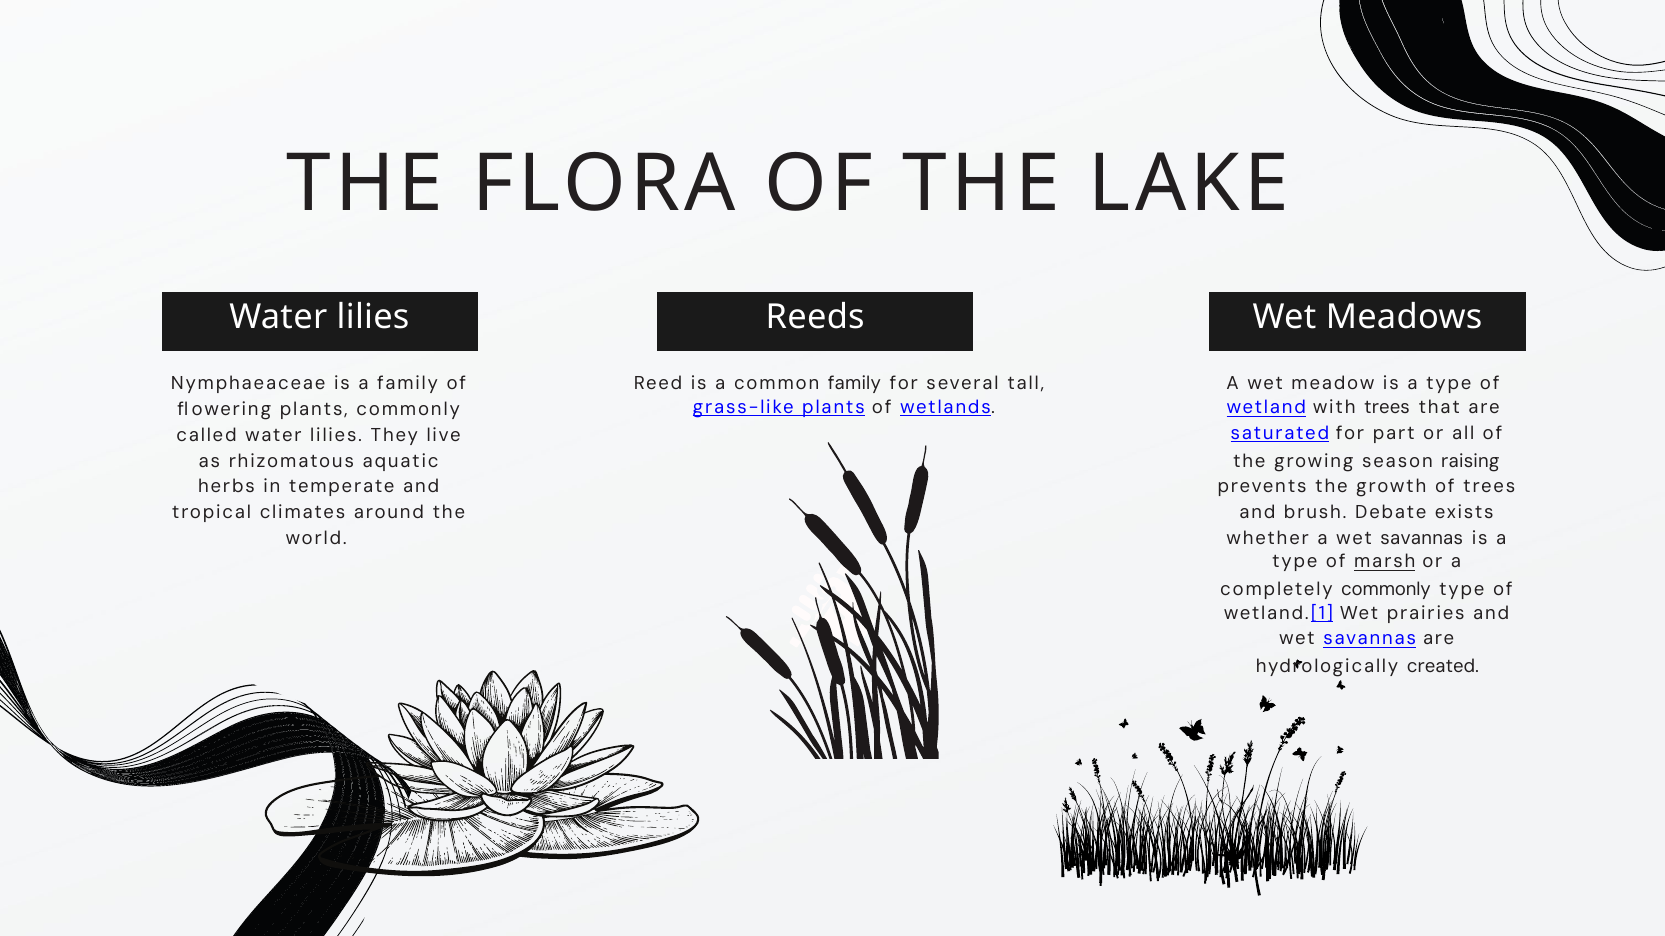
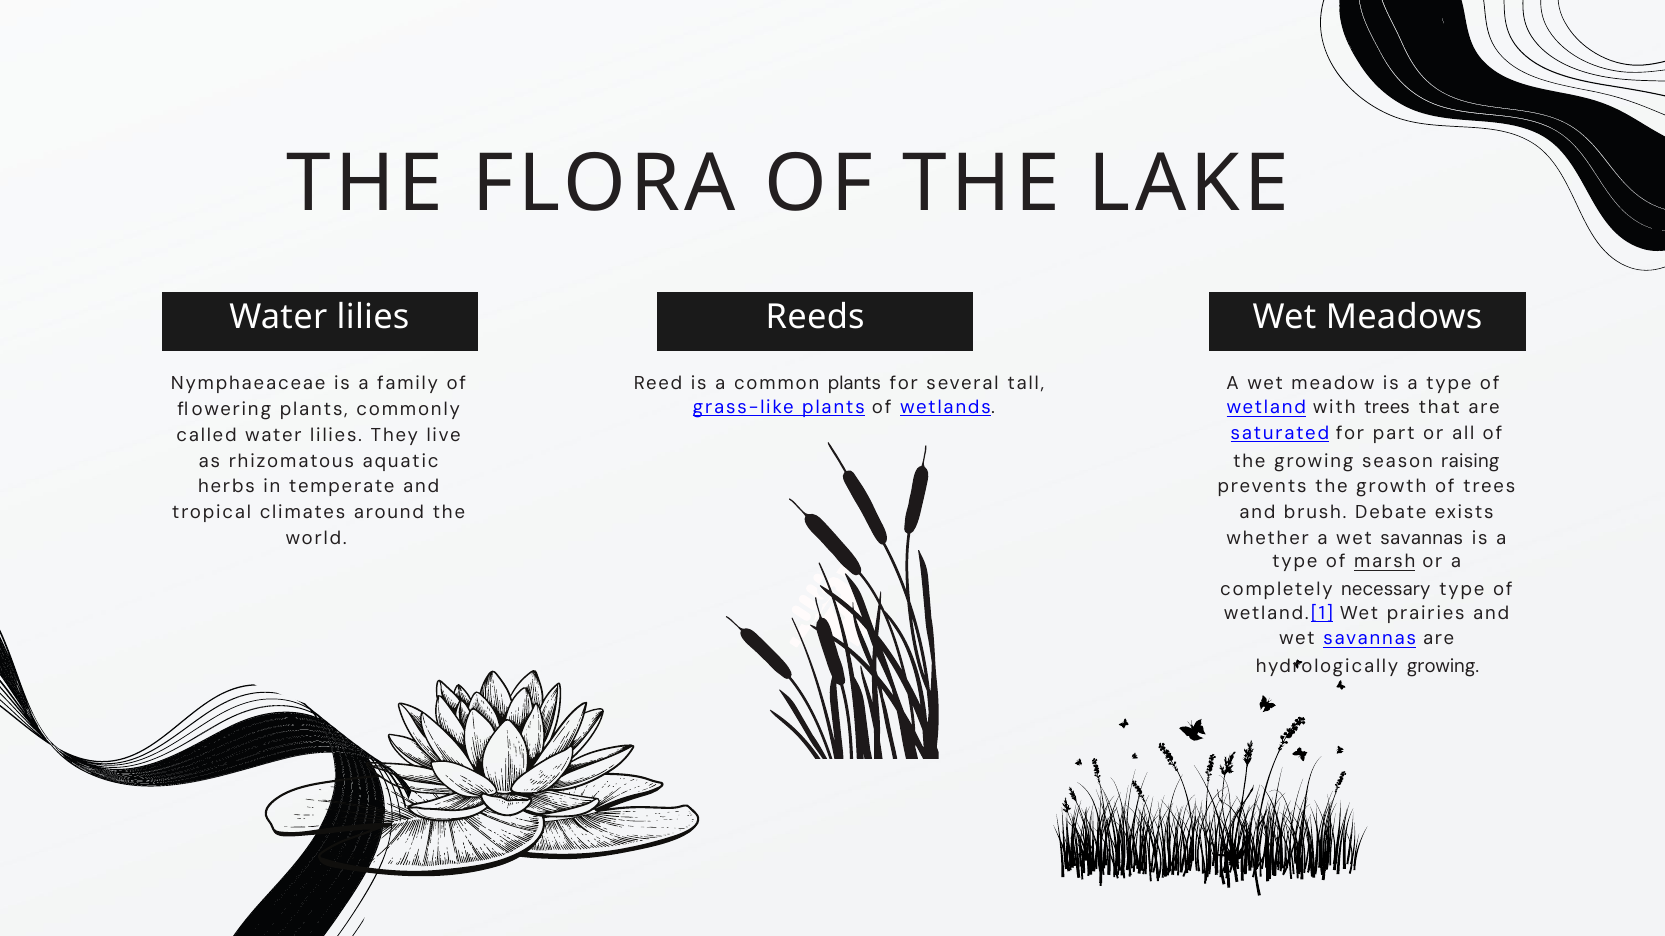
common family: family -> plants
completely commonly: commonly -> necessary
hydrologically created: created -> growing
